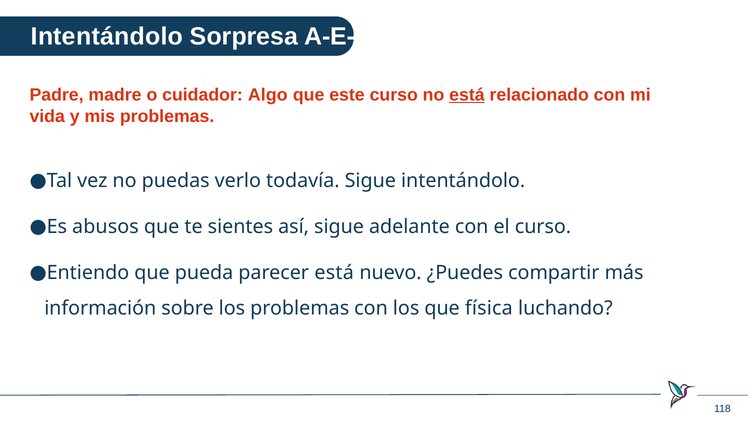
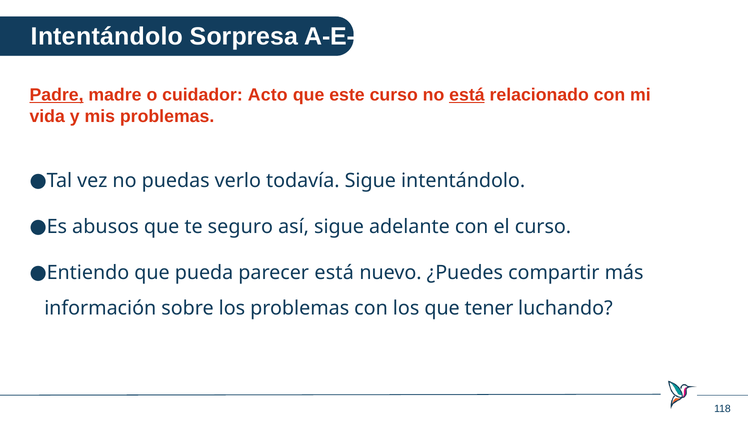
Padre underline: none -> present
Algo: Algo -> Acto
sientes: sientes -> seguro
física: física -> tener
